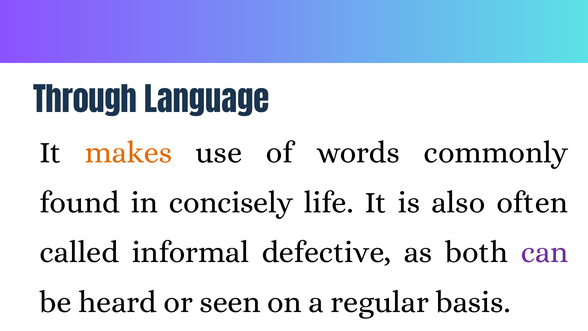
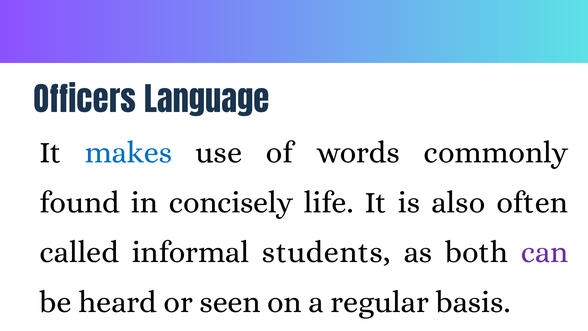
Through: Through -> Officers
makes colour: orange -> blue
defective: defective -> students
